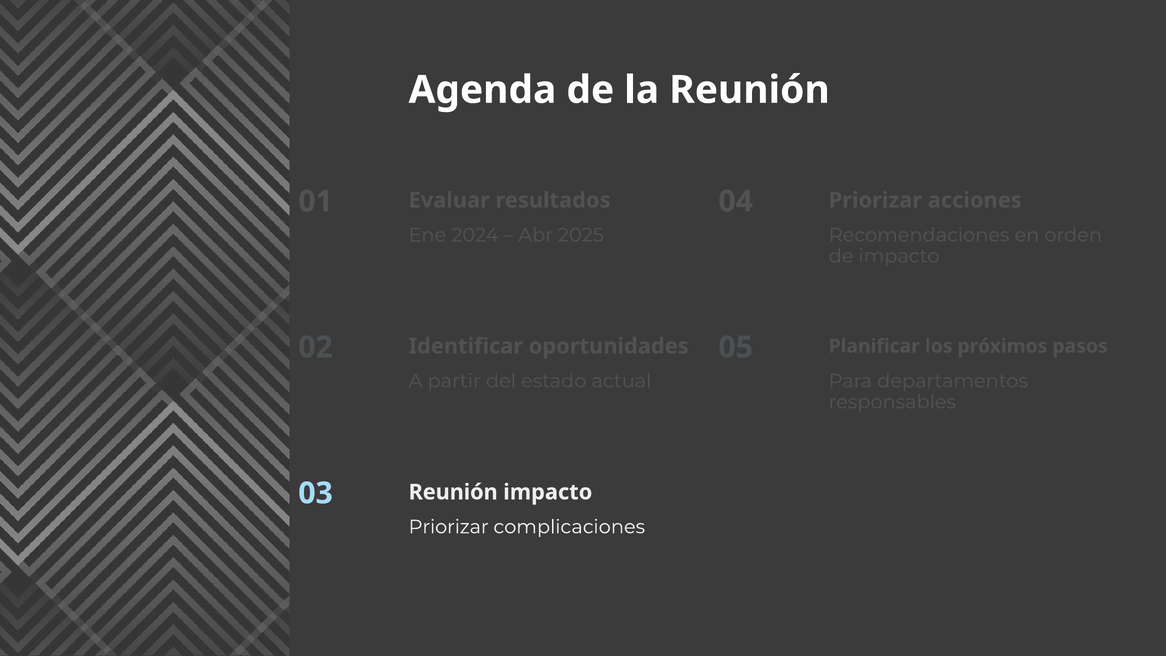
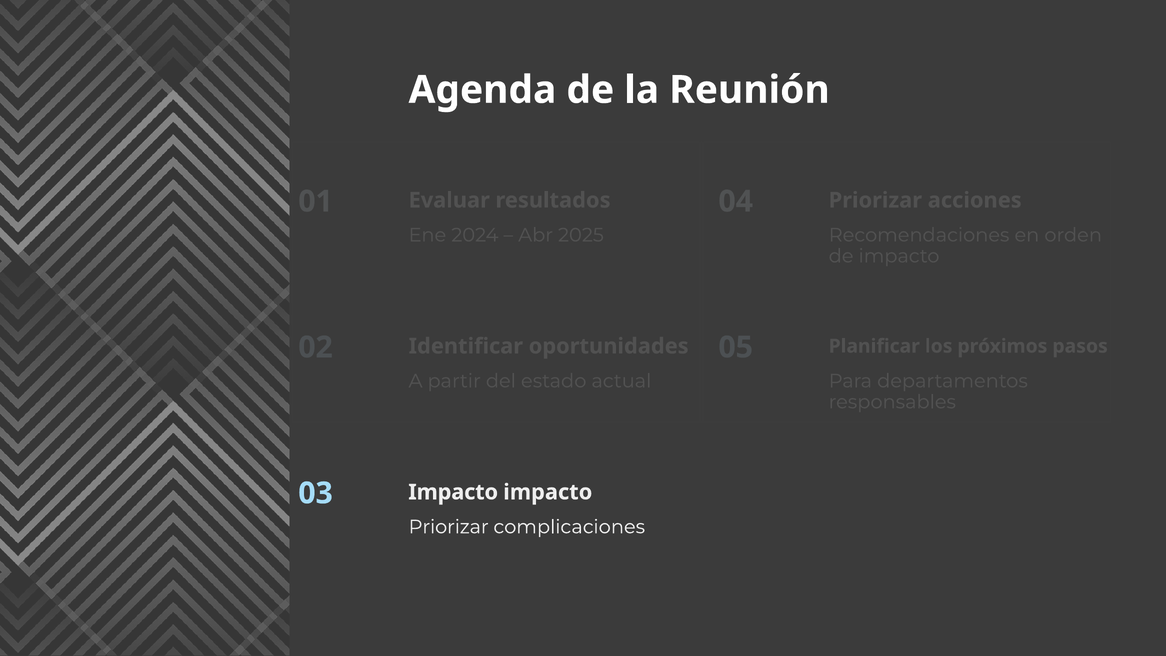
Reunión at (453, 492): Reunión -> Impacto
